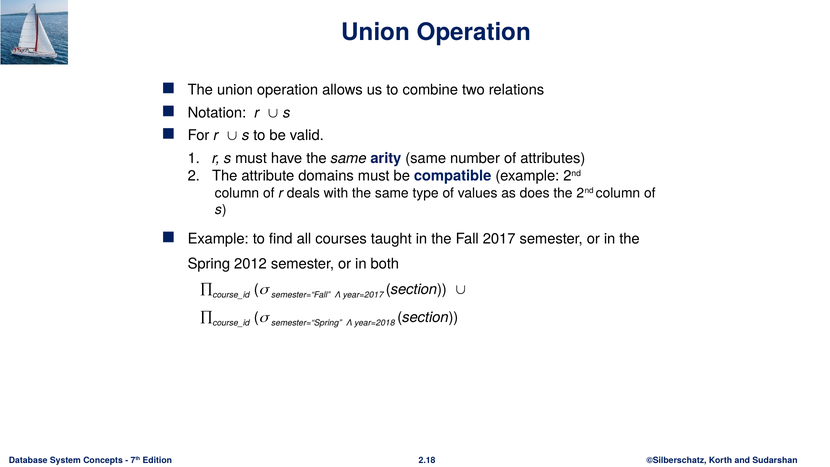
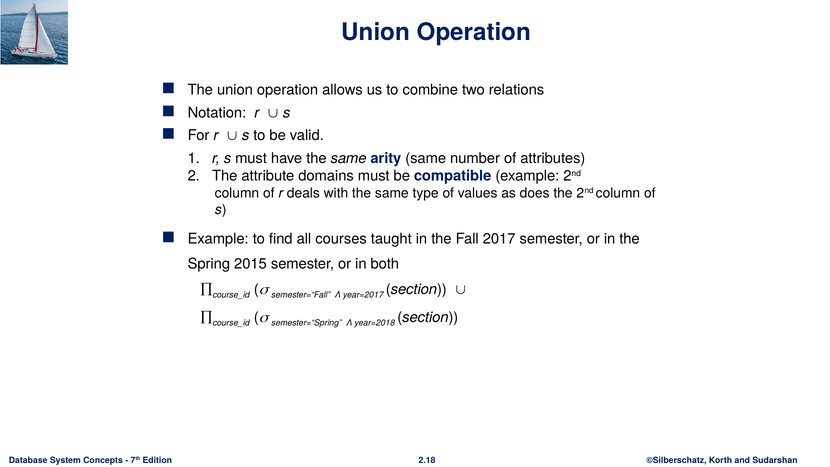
2012: 2012 -> 2015
